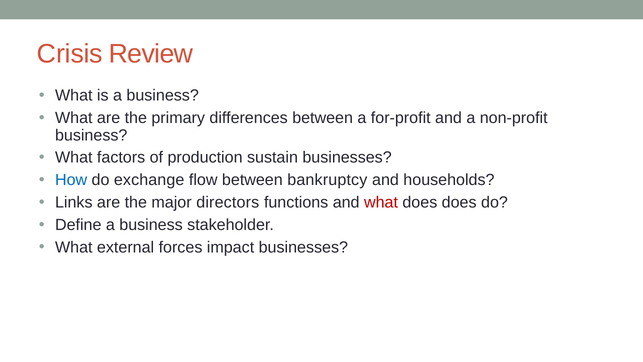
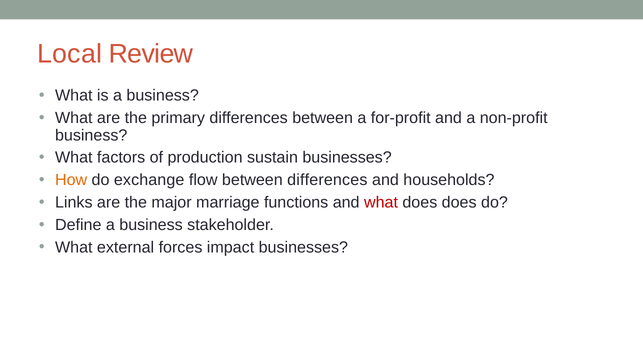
Crisis: Crisis -> Local
How colour: blue -> orange
between bankruptcy: bankruptcy -> differences
directors: directors -> marriage
